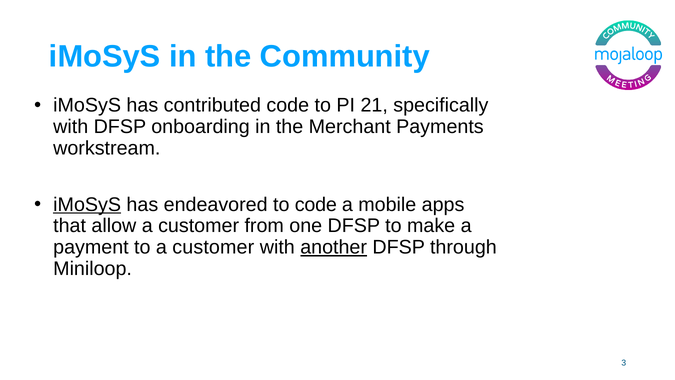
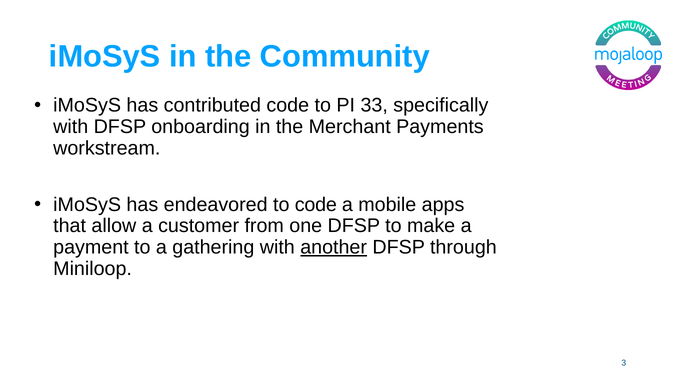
21: 21 -> 33
iMoSyS at (87, 204) underline: present -> none
to a customer: customer -> gathering
